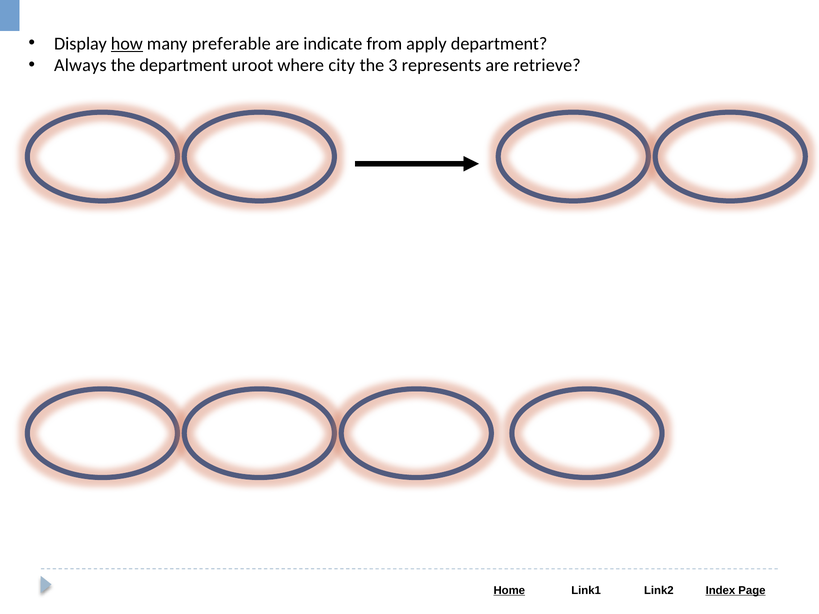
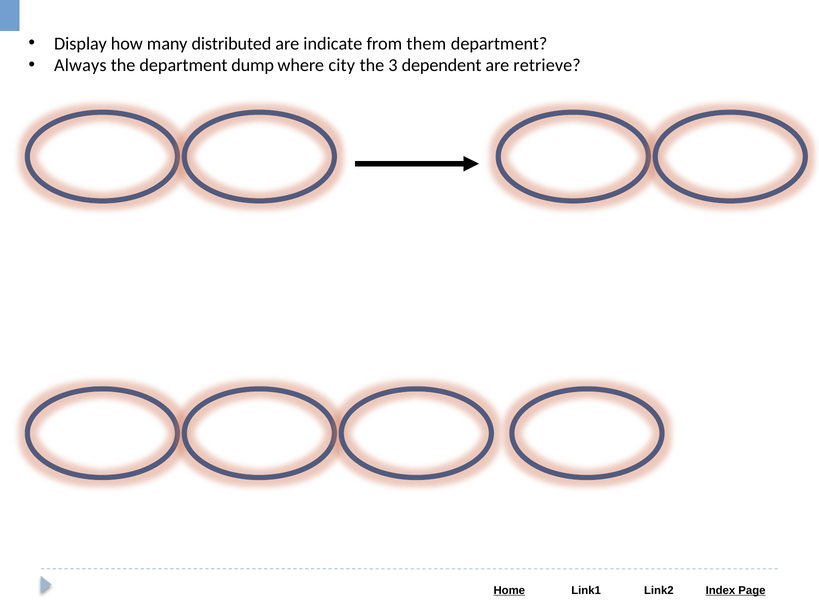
how underline: present -> none
preferable: preferable -> distributed
apply: apply -> them
uroot: uroot -> dump
represents: represents -> dependent
